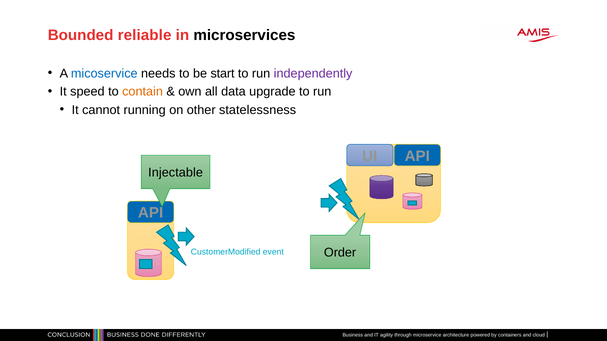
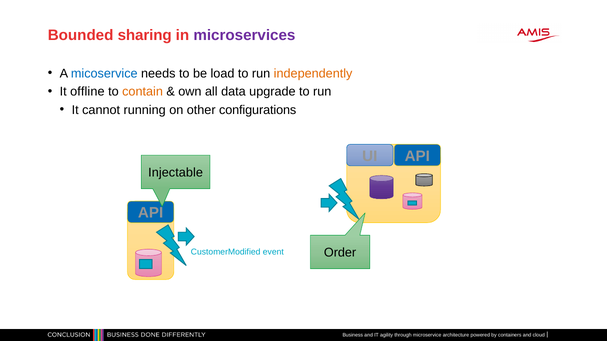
reliable: reliable -> sharing
microservices colour: black -> purple
start: start -> load
independently colour: purple -> orange
speed: speed -> offline
statelessness: statelessness -> configurations
